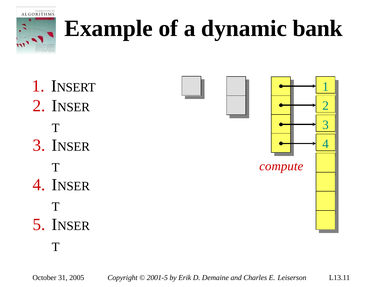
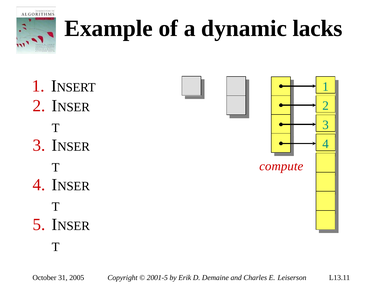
bank: bank -> lacks
